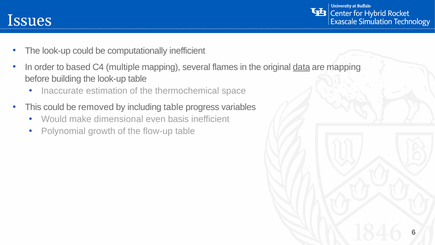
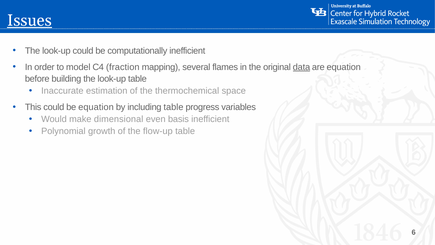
Issues underline: none -> present
based: based -> model
multiple: multiple -> fraction
are mapping: mapping -> equation
be removed: removed -> equation
